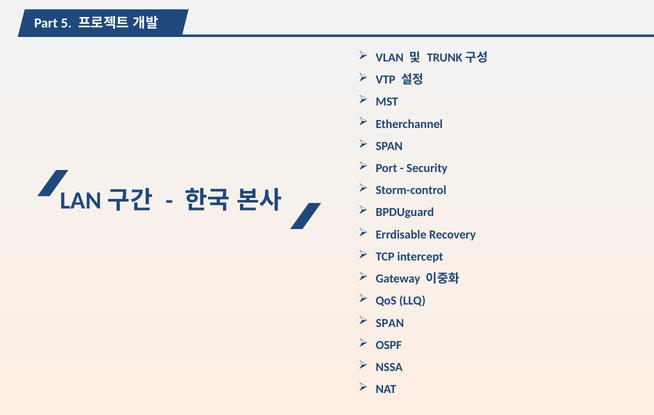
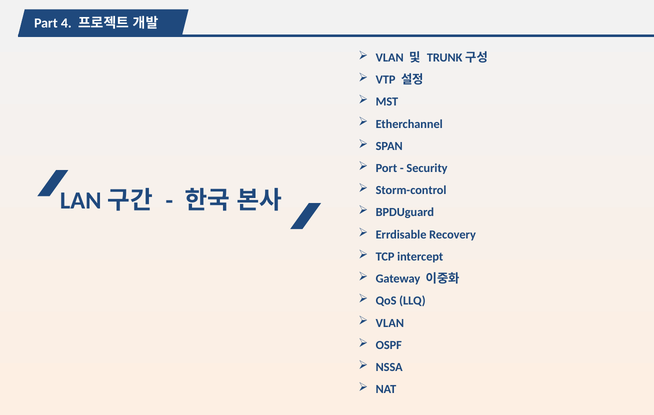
5: 5 -> 4
SPAN at (390, 323): SPAN -> VLAN
